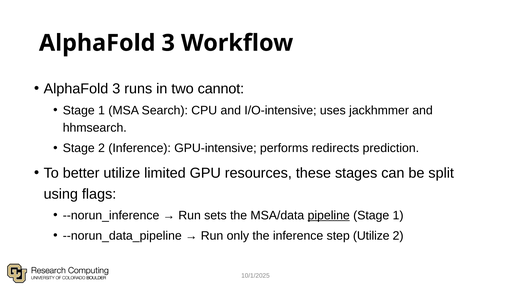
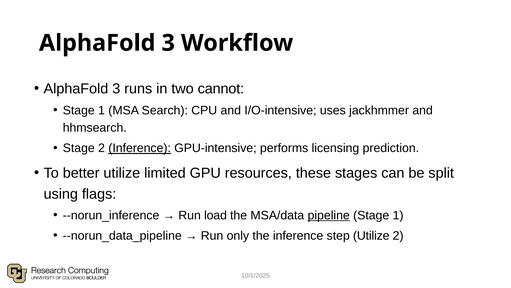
Inference at (140, 148) underline: none -> present
redirects: redirects -> licensing
sets: sets -> load
